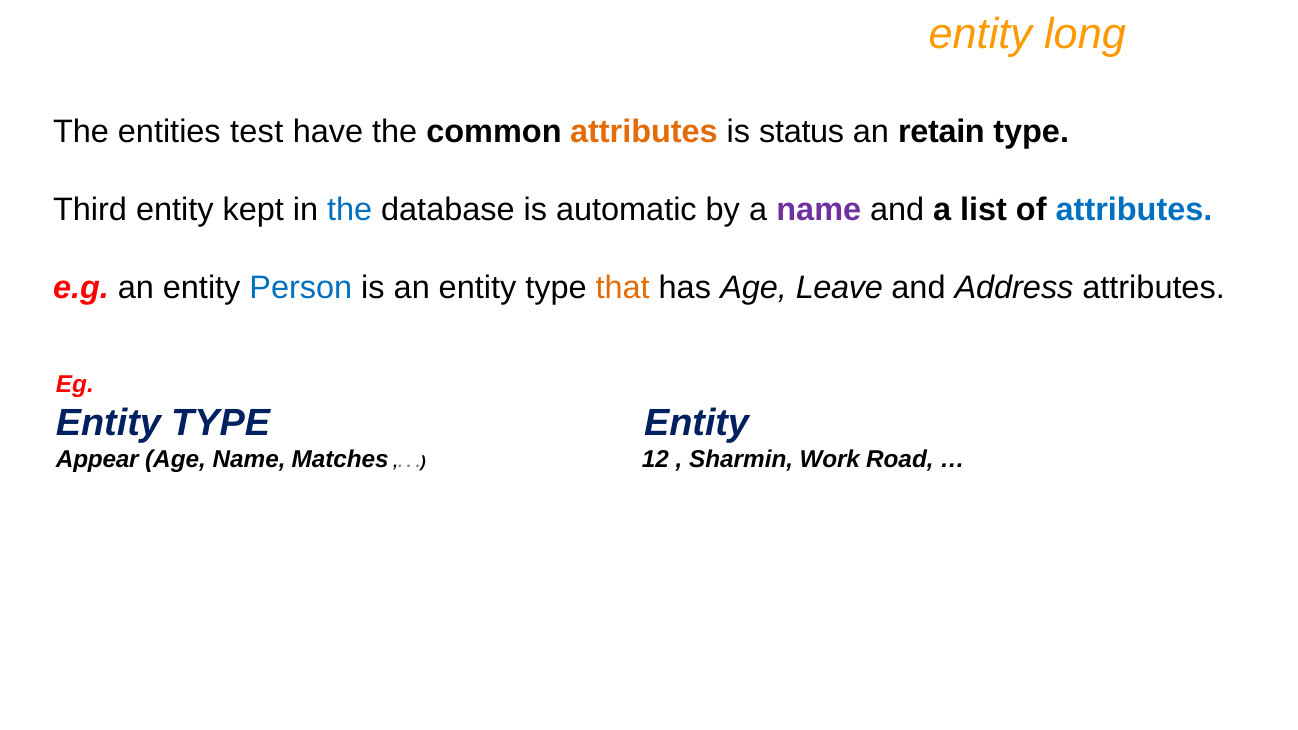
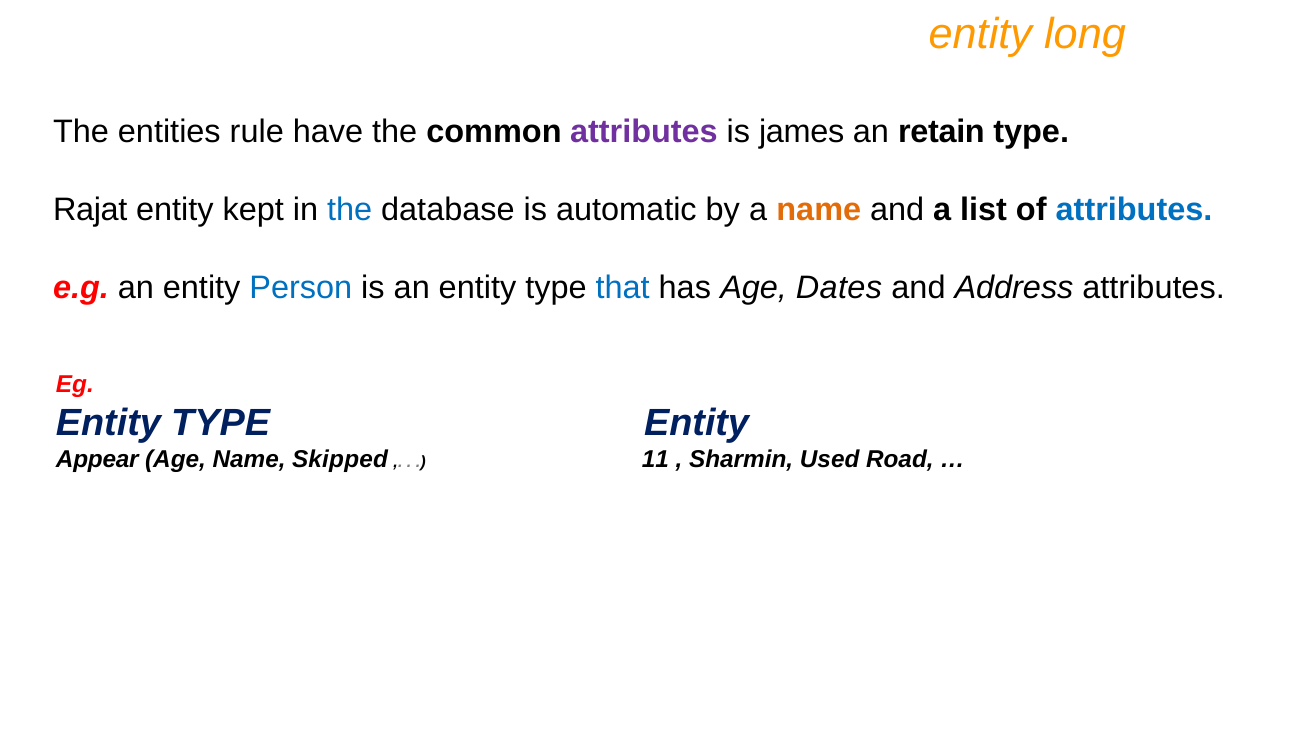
test: test -> rule
attributes at (644, 132) colour: orange -> purple
status: status -> james
Third: Third -> Rajat
name at (819, 210) colour: purple -> orange
that colour: orange -> blue
Leave: Leave -> Dates
Matches: Matches -> Skipped
12: 12 -> 11
Work: Work -> Used
